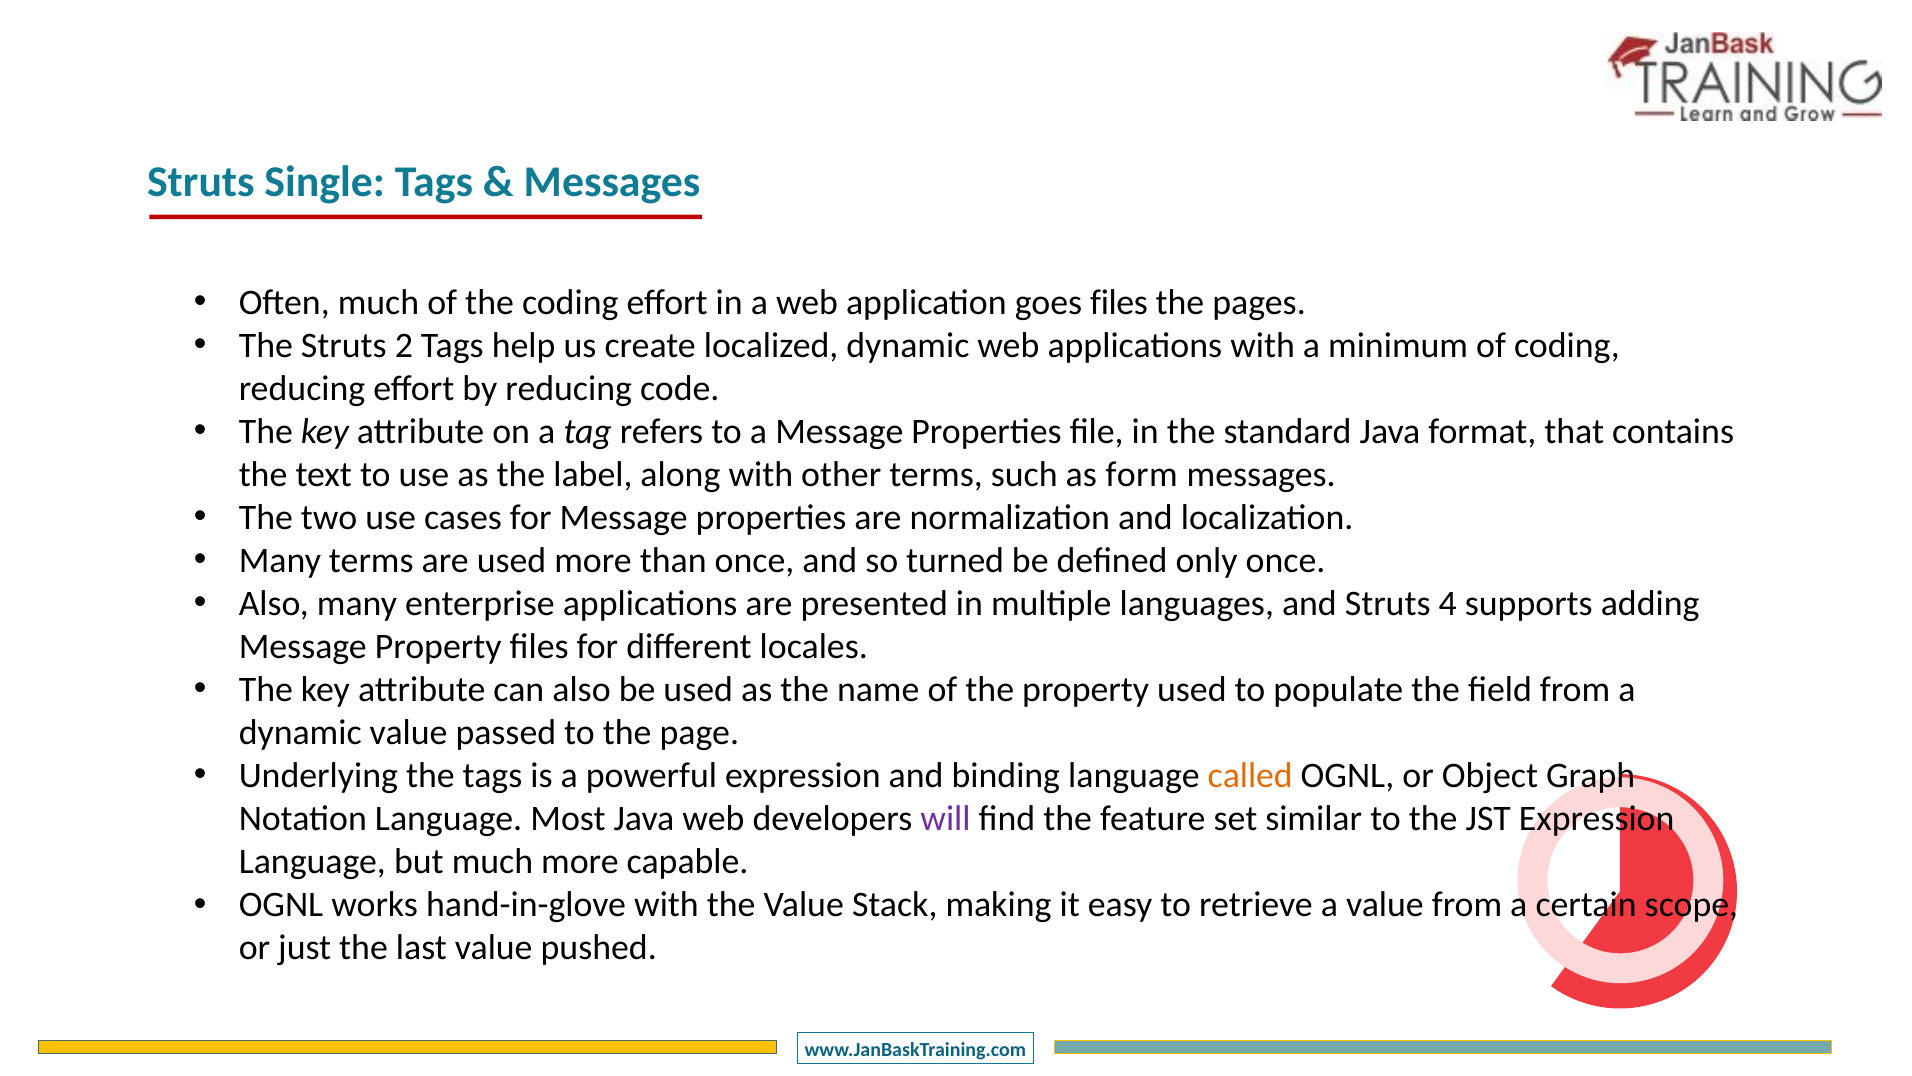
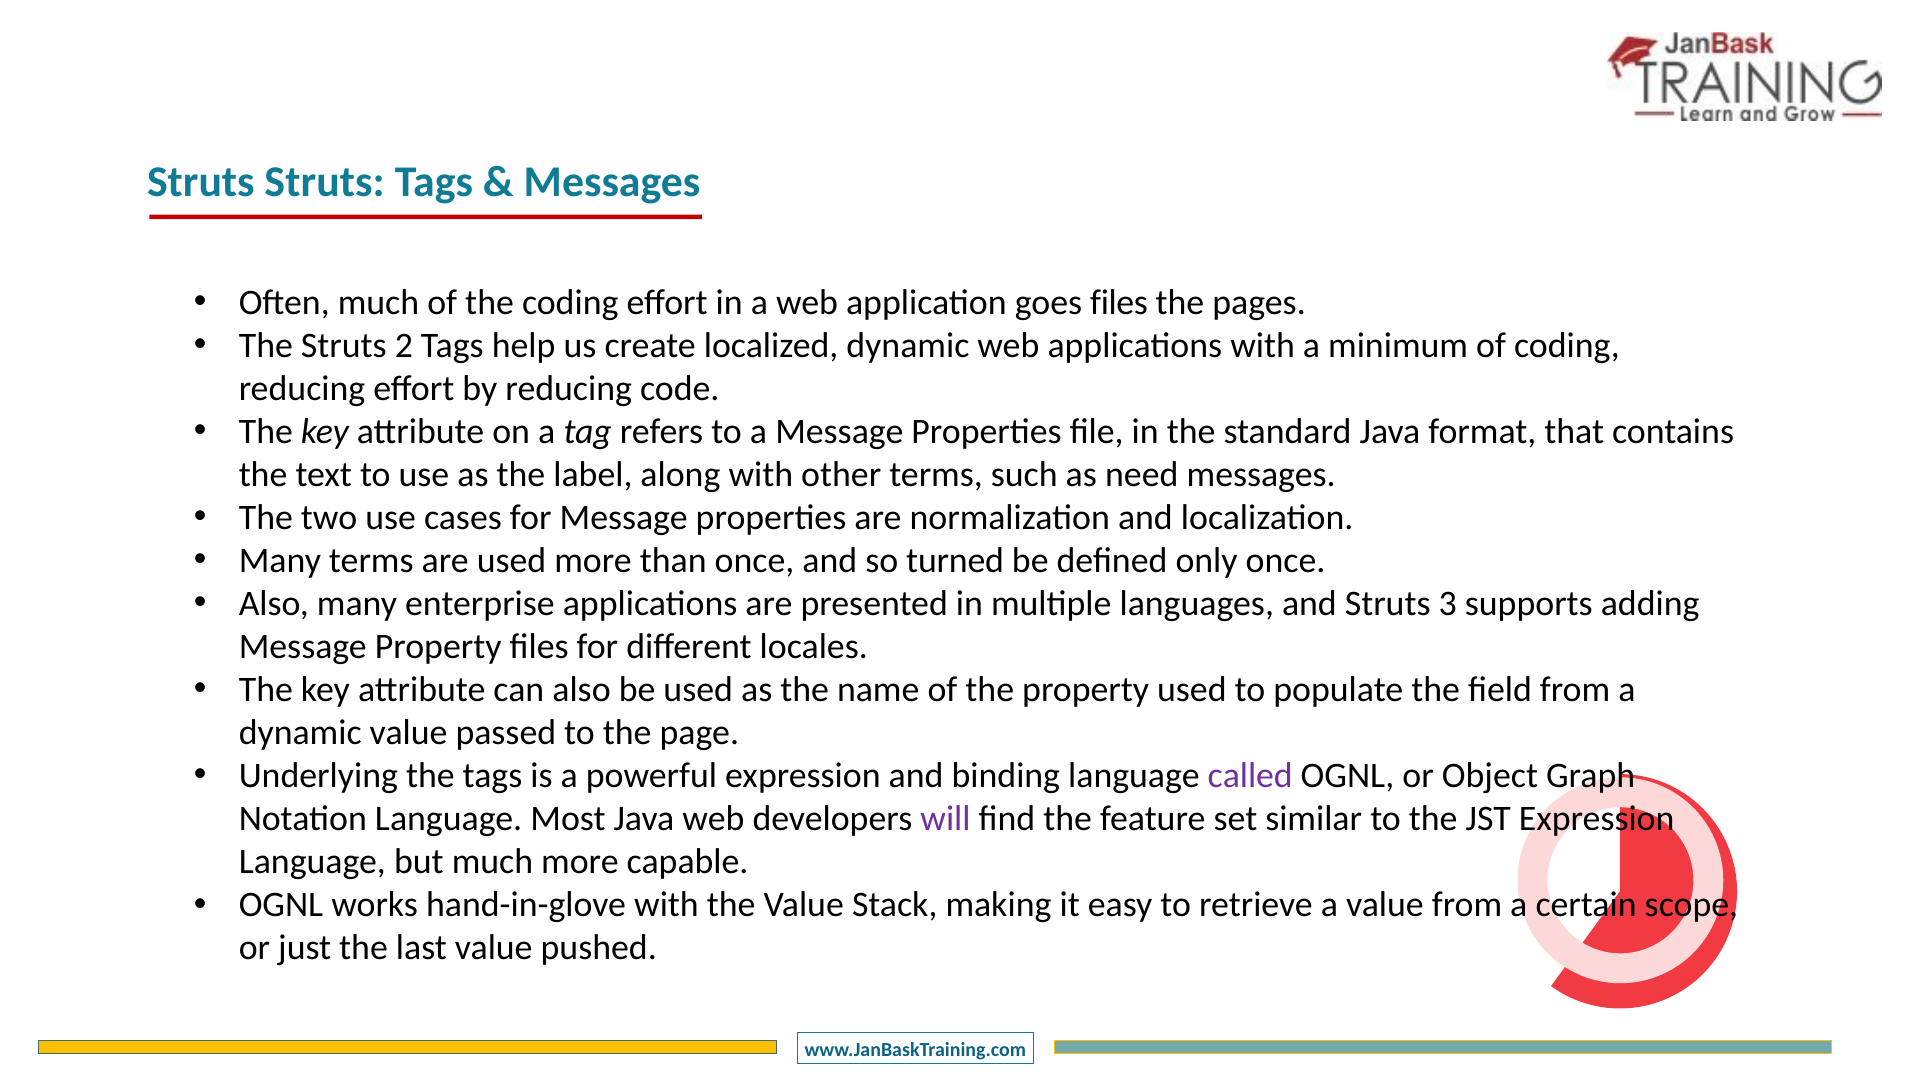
Struts Single: Single -> Struts
form: form -> need
4: 4 -> 3
called colour: orange -> purple
